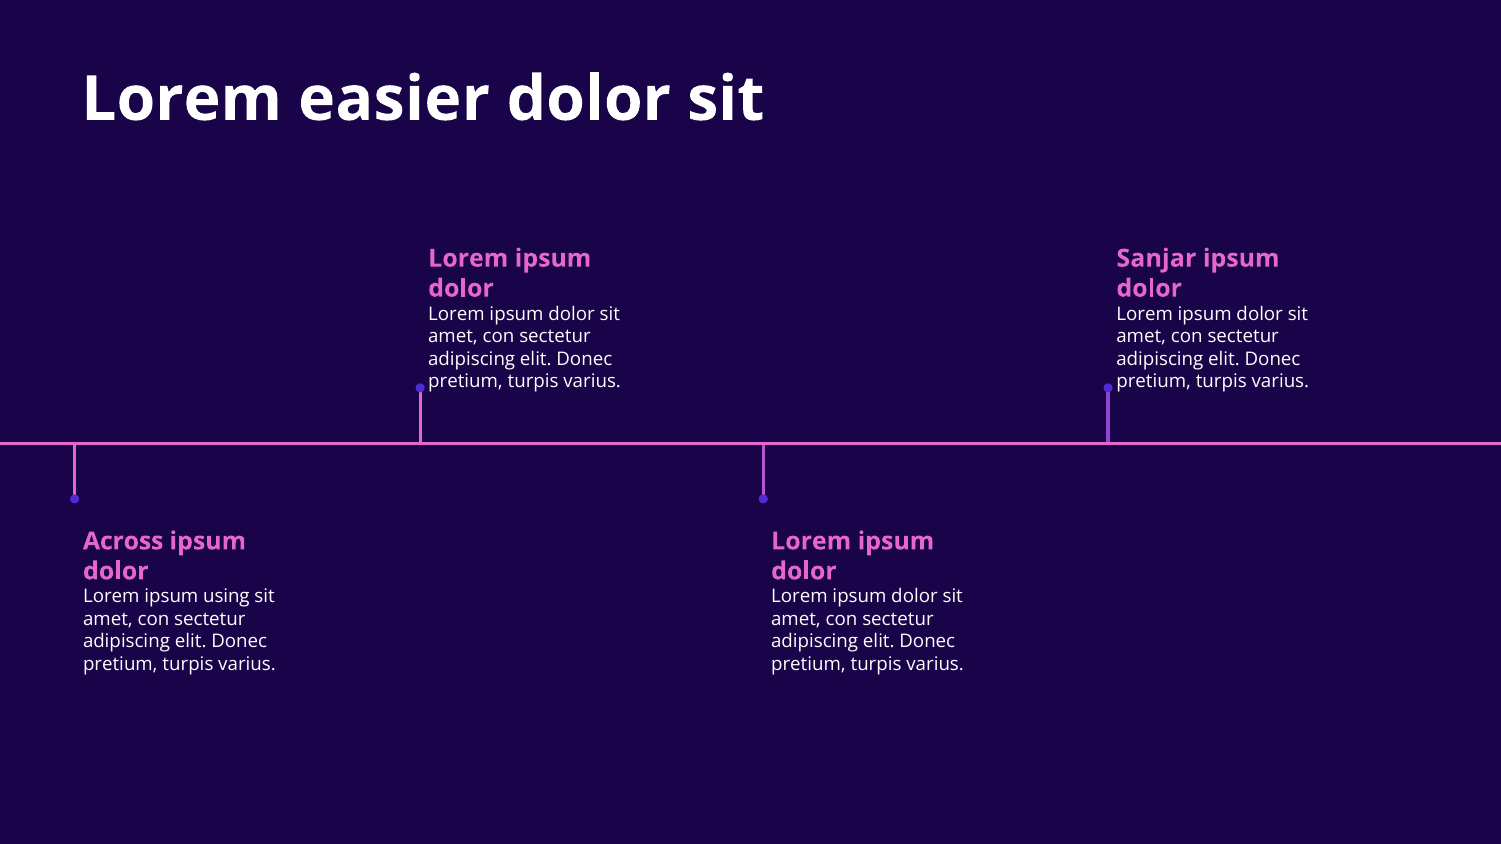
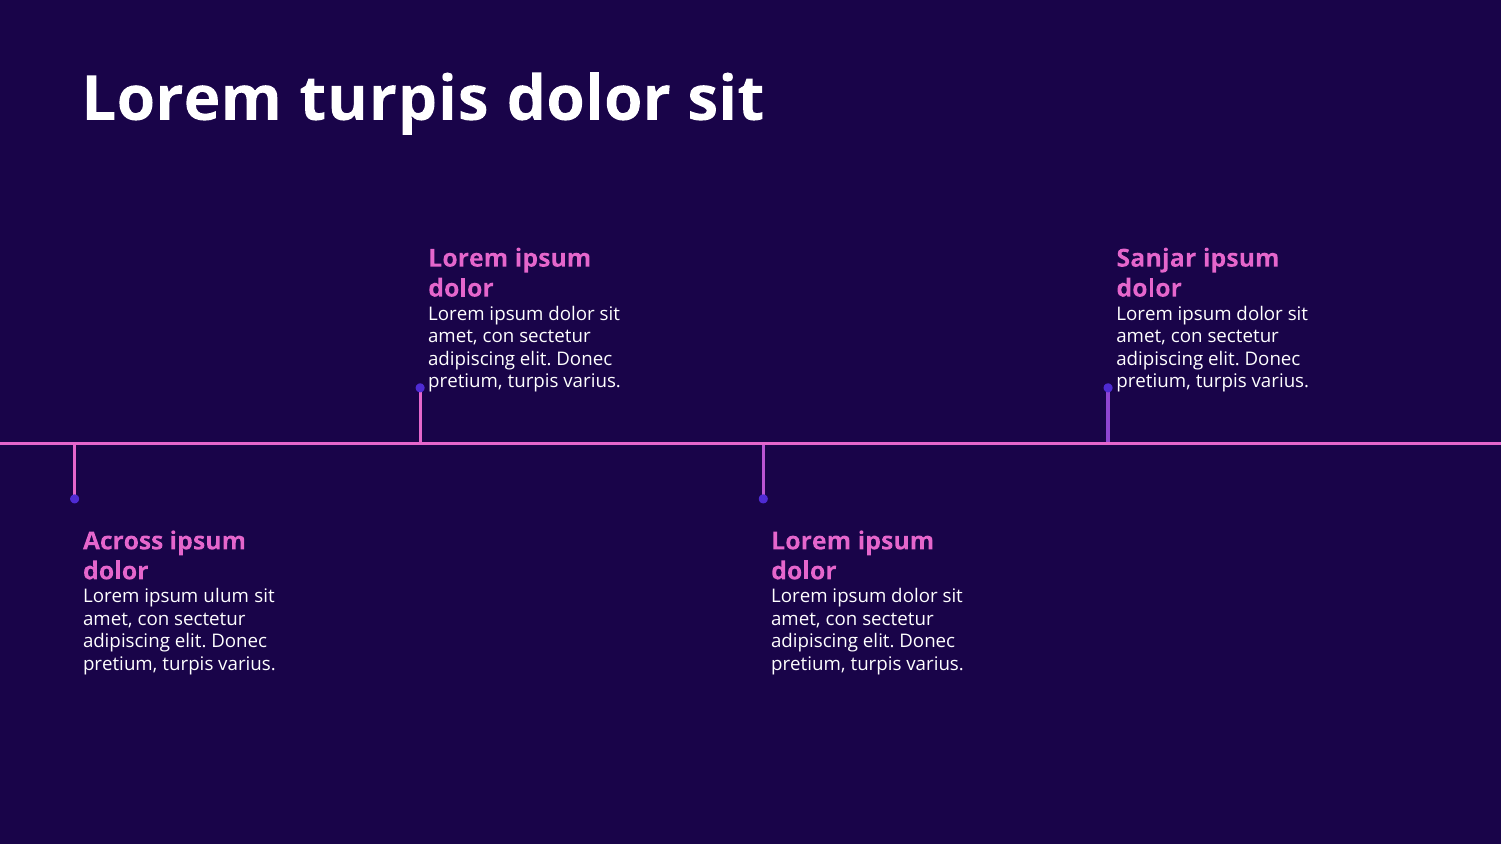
Lorem easier: easier -> turpis
using: using -> ulum
